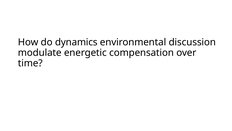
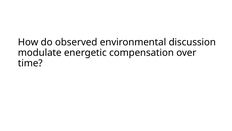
dynamics: dynamics -> observed
